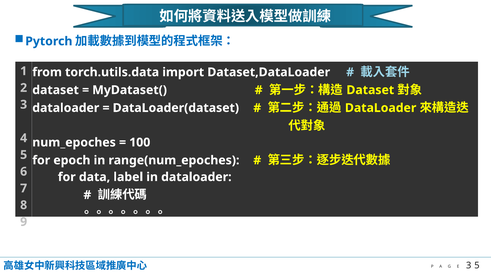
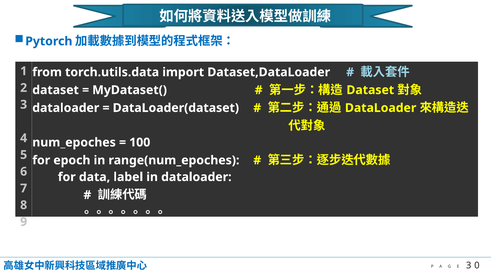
3 5: 5 -> 0
